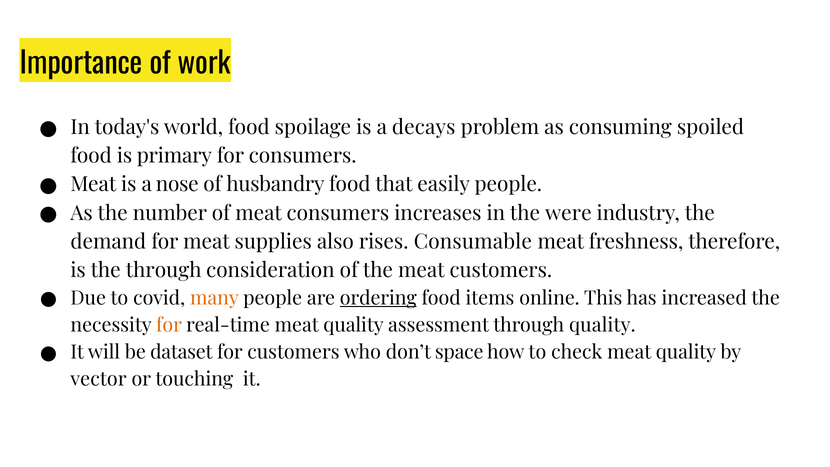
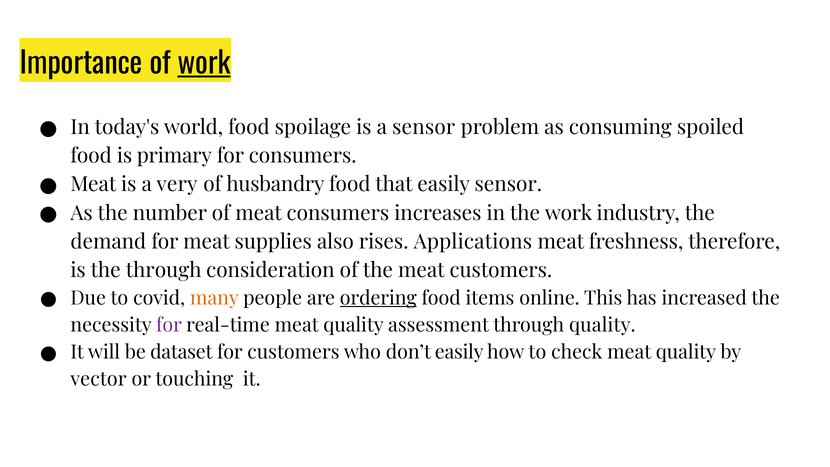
work at (204, 64) underline: none -> present
a decays: decays -> sensor
nose: nose -> very
easily people: people -> sensor
the were: were -> work
Consumable: Consumable -> Applications
for at (169, 325) colour: orange -> purple
don’t space: space -> easily
